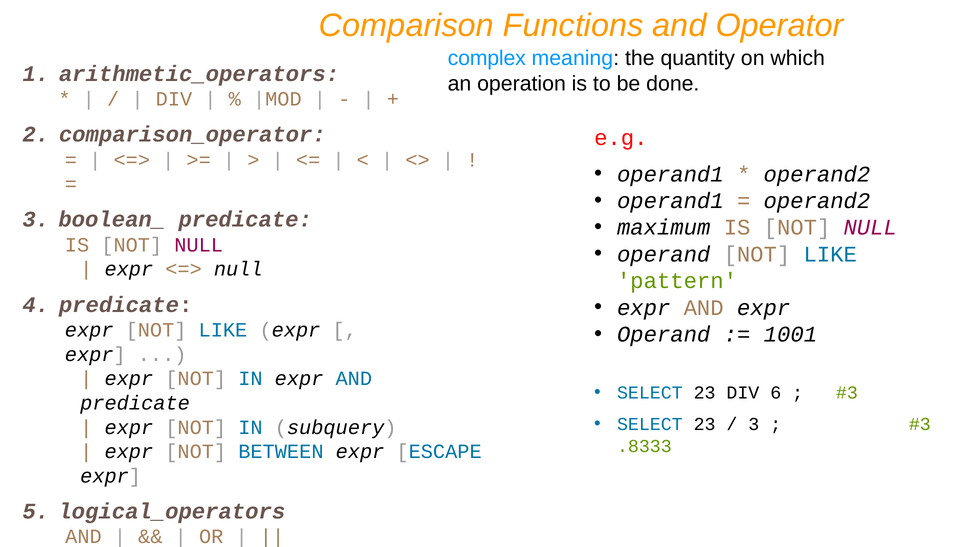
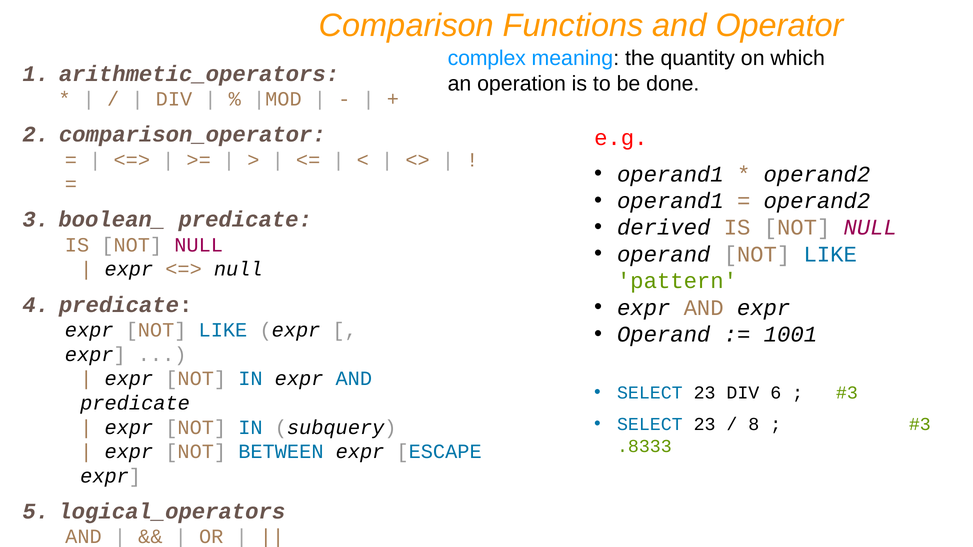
maximum: maximum -> derived
3 at (754, 424): 3 -> 8
